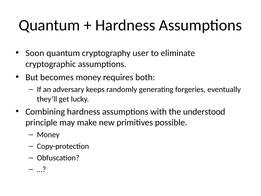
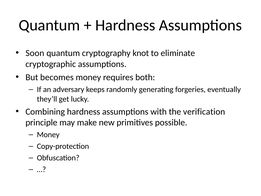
user: user -> knot
understood: understood -> verification
